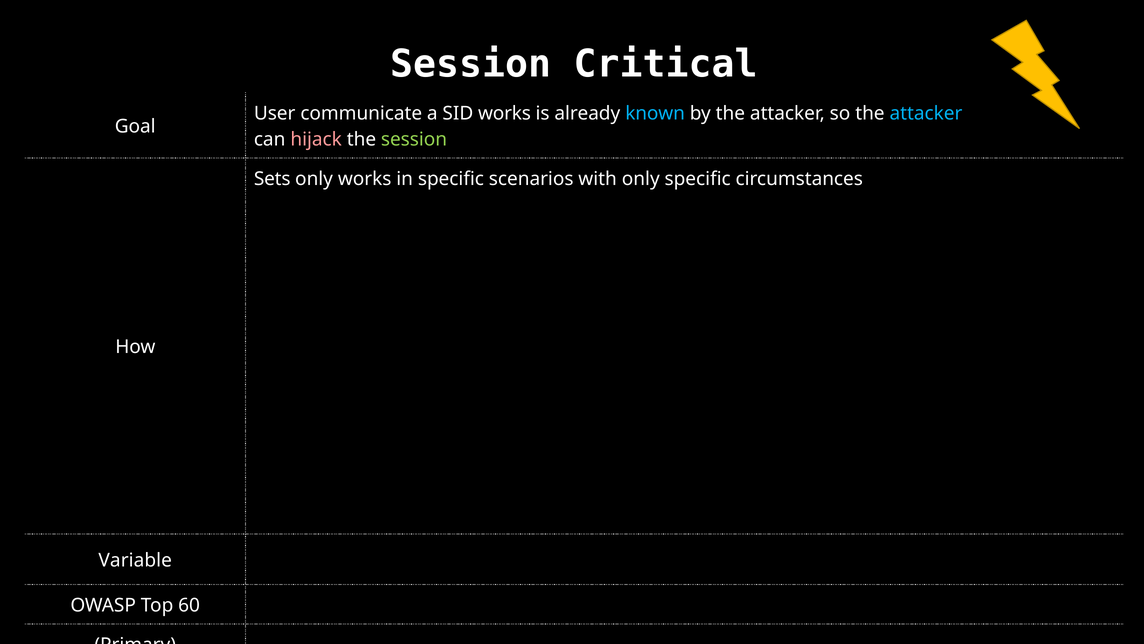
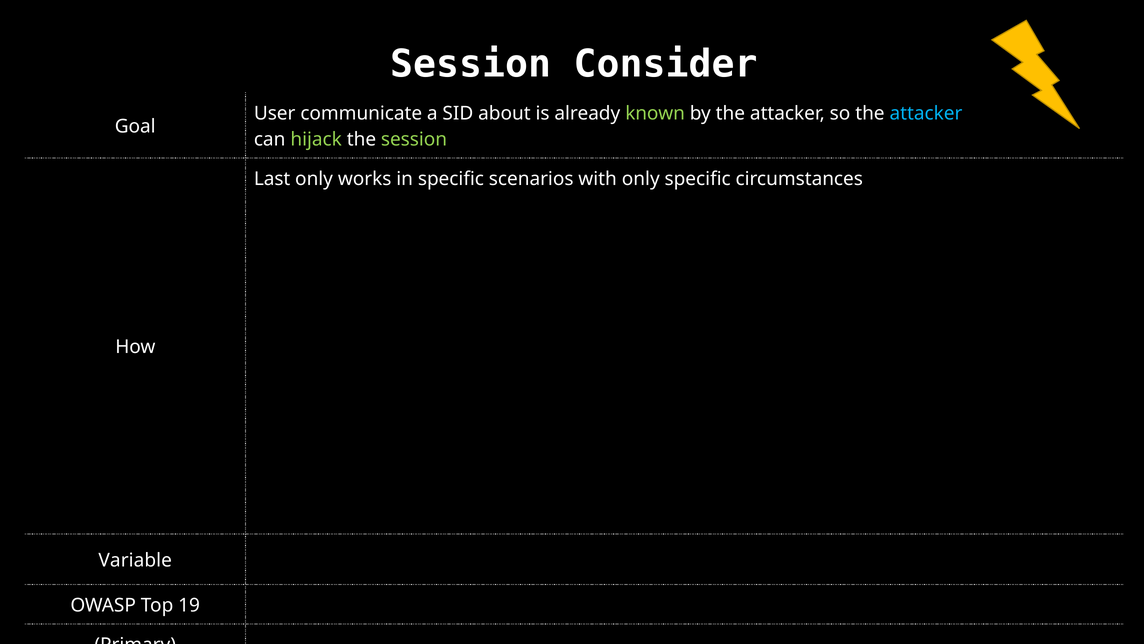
Critical: Critical -> Consider
SID works: works -> about
known colour: light blue -> light green
hijack colour: pink -> light green
Sets: Sets -> Last
60: 60 -> 19
